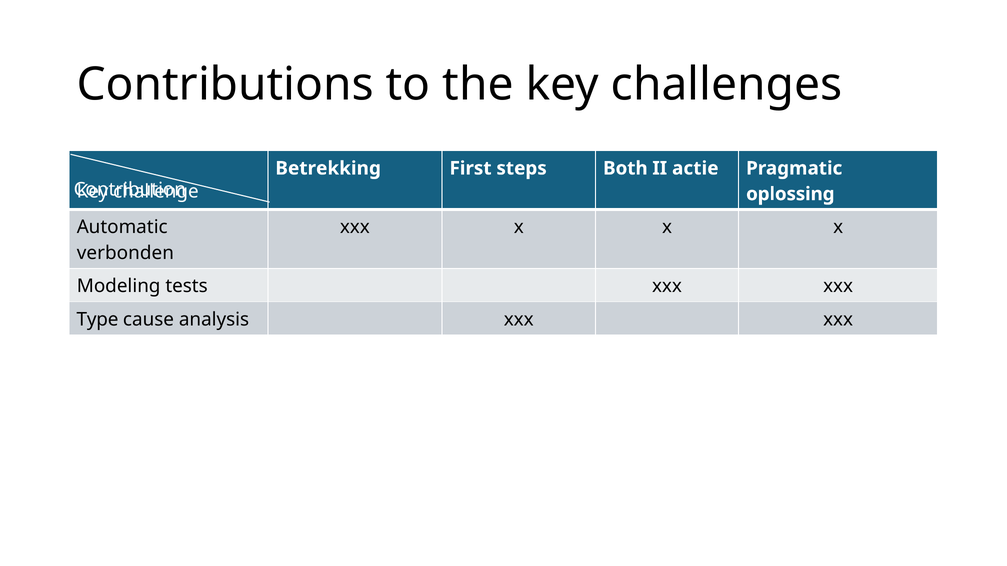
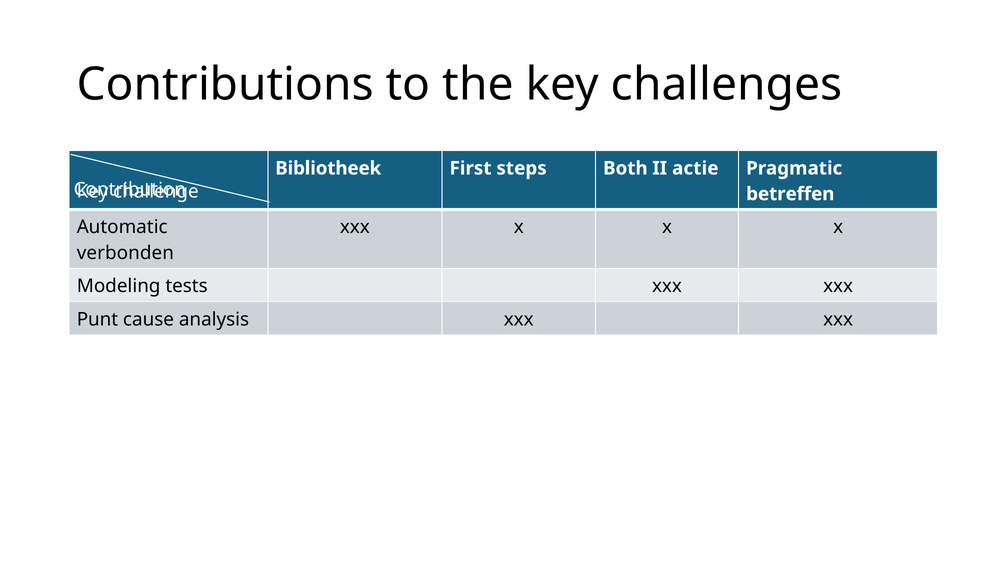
Betrekking: Betrekking -> Bibliotheek
oplossing: oplossing -> betreffen
Type: Type -> Punt
